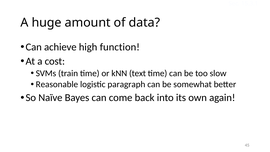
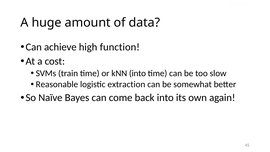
kNN text: text -> into
paragraph: paragraph -> extraction
